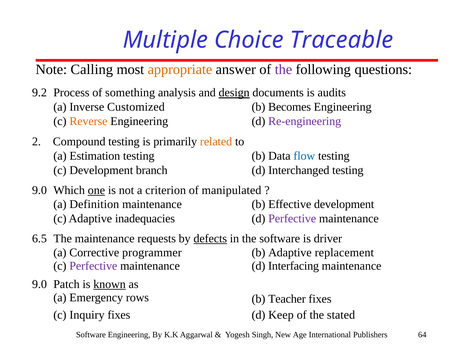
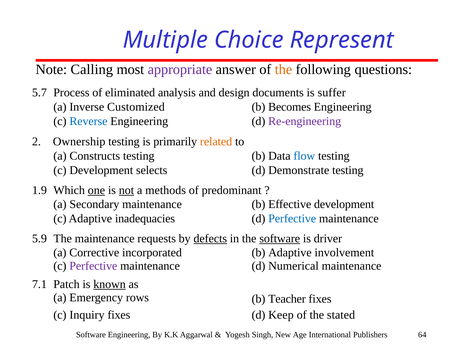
Traceable: Traceable -> Represent
appropriate colour: orange -> purple
the at (283, 70) colour: purple -> orange
9.2: 9.2 -> 5.7
something: something -> eliminated
design underline: present -> none
audits: audits -> suffer
Reverse colour: orange -> blue
Compound: Compound -> Ownership
Estimation: Estimation -> Constructs
branch: branch -> selects
Interchanged: Interchanged -> Demonstrate
9.0 at (39, 190): 9.0 -> 1.9
not underline: none -> present
criterion: criterion -> methods
manipulated: manipulated -> predominant
Definition: Definition -> Secondary
Perfective at (292, 219) colour: purple -> blue
6.5: 6.5 -> 5.9
software at (280, 239) underline: none -> present
programmer: programmer -> incorporated
replacement: replacement -> involvement
Interfacing: Interfacing -> Numerical
9.0 at (39, 285): 9.0 -> 7.1
